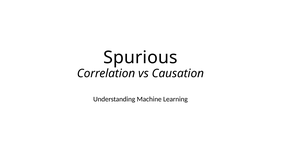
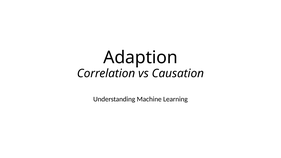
Spurious: Spurious -> Adaption
